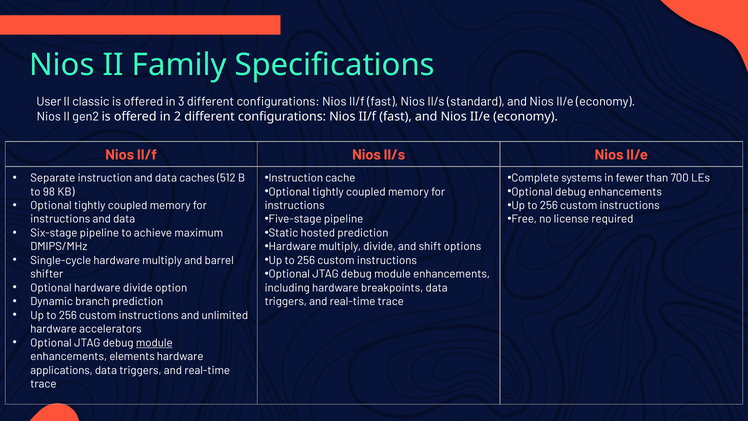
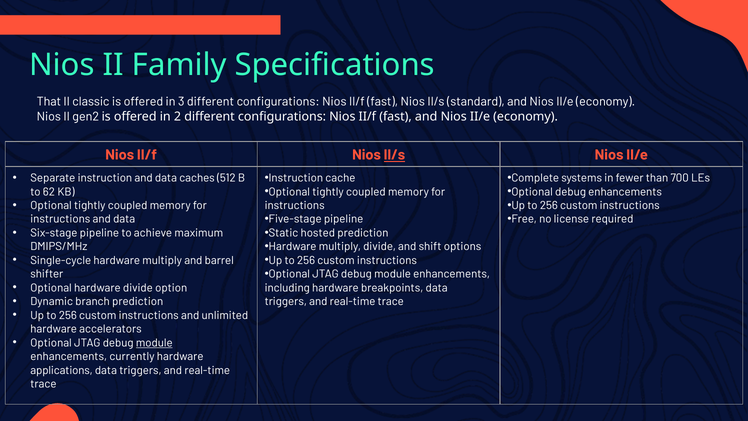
User: User -> That
II/s at (394, 155) underline: none -> present
98: 98 -> 62
elements: elements -> currently
